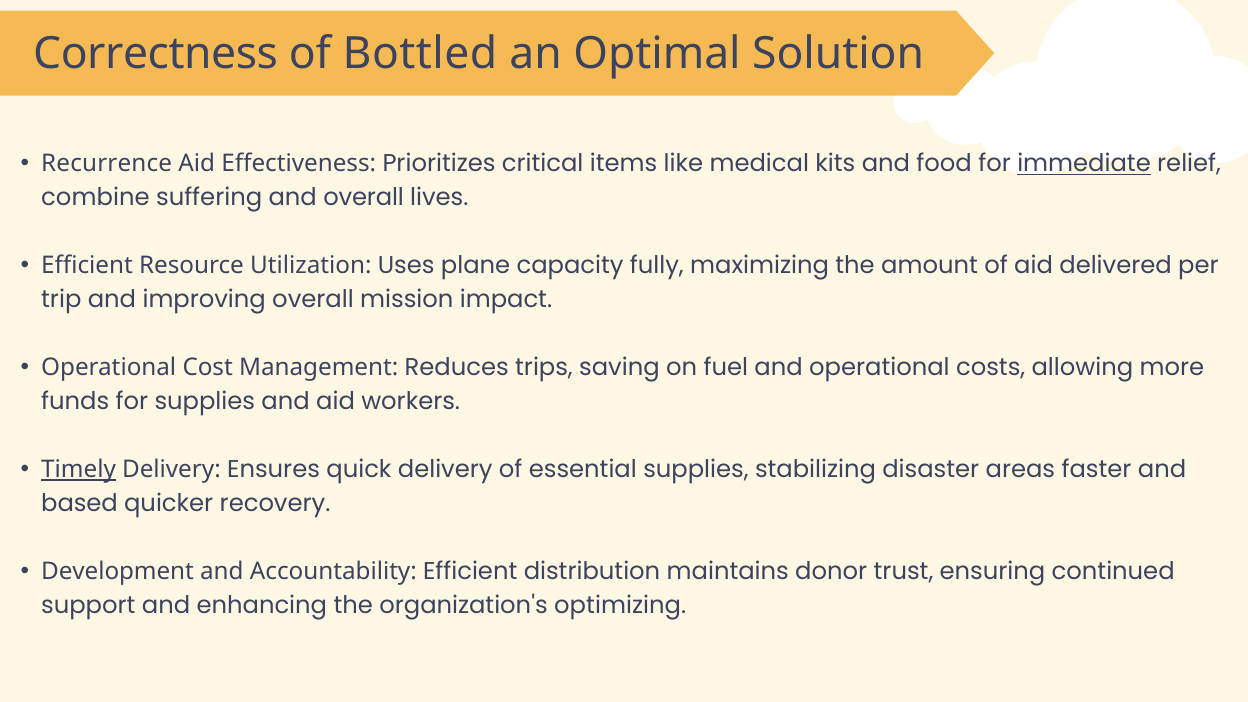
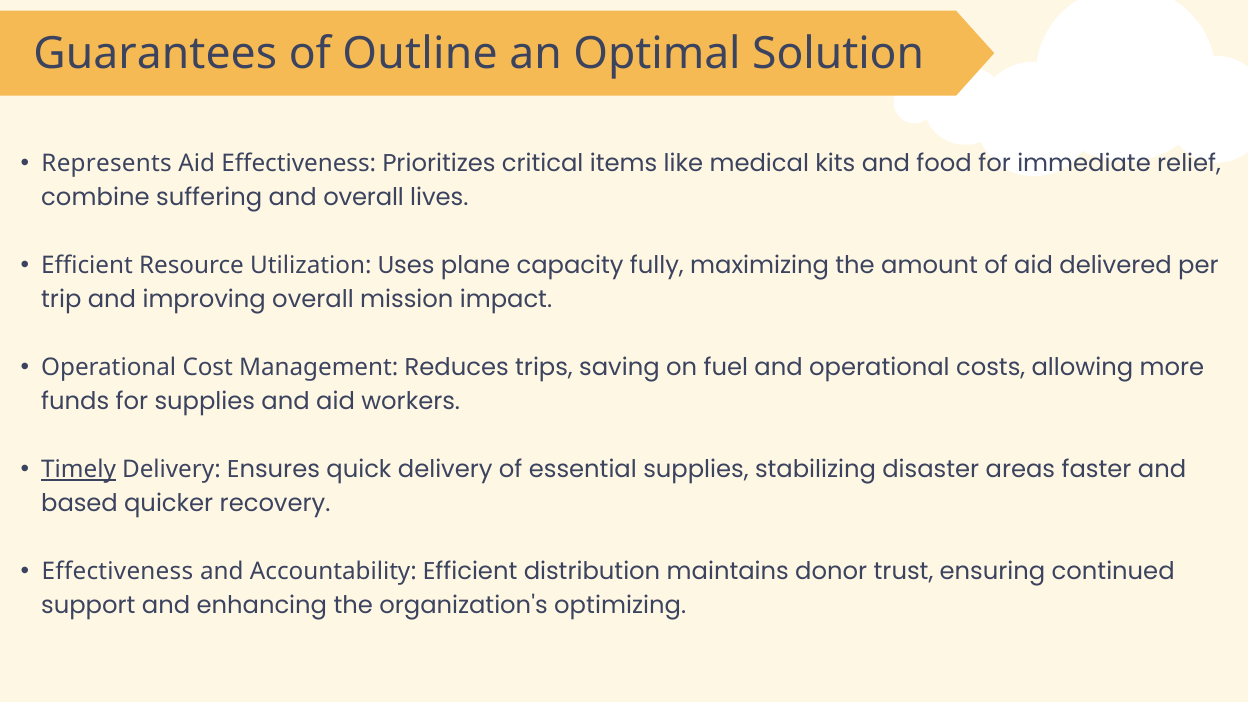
Correctness: Correctness -> Guarantees
Bottled: Bottled -> Outline
Recurrence: Recurrence -> Represents
immediate underline: present -> none
Development at (118, 572): Development -> Effectiveness
